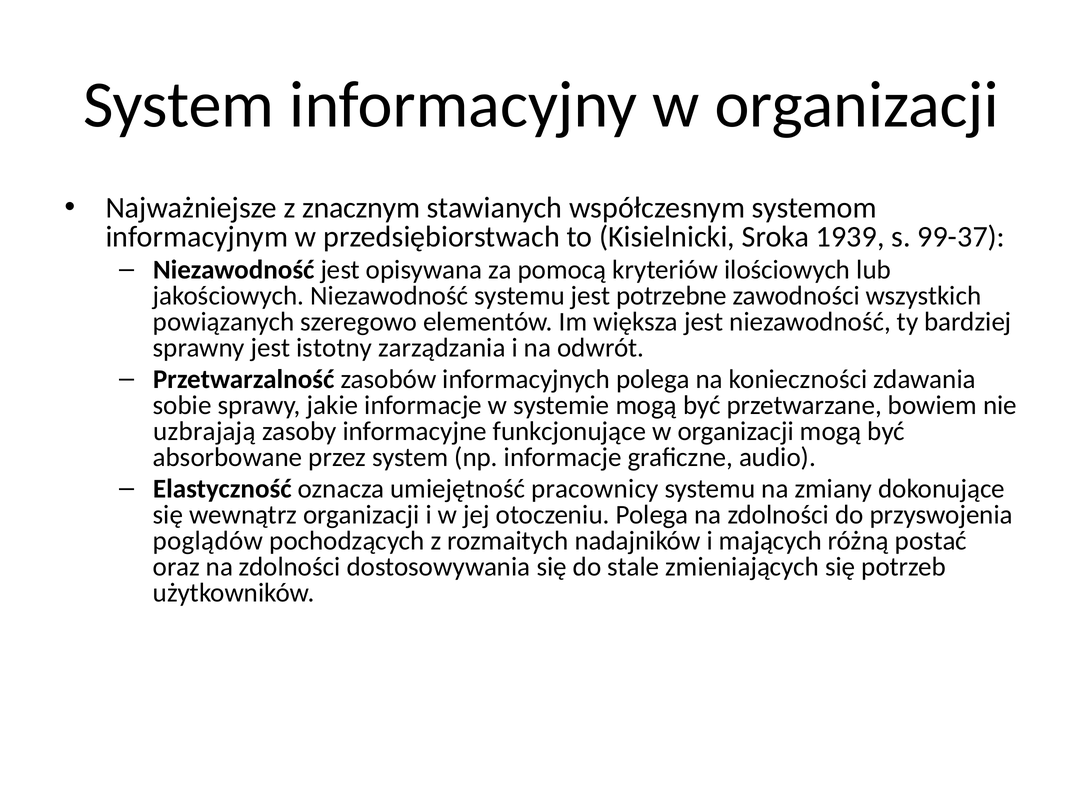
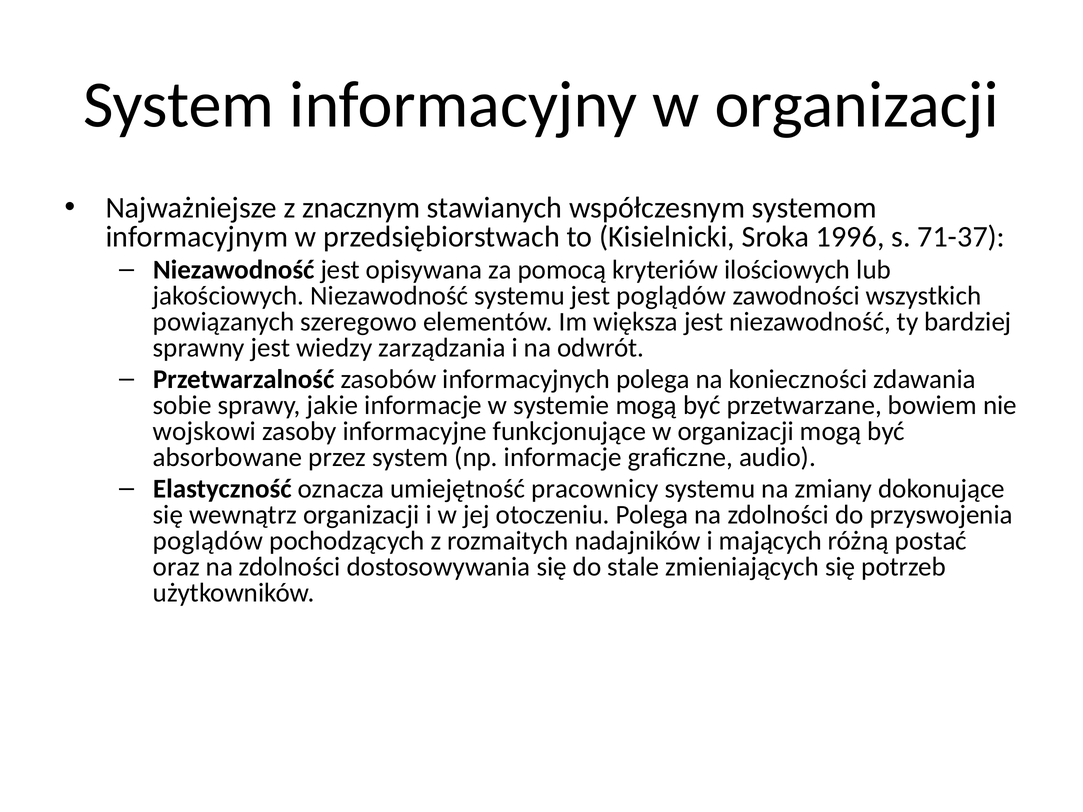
1939: 1939 -> 1996
99-37: 99-37 -> 71-37
jest potrzebne: potrzebne -> poglądów
istotny: istotny -> wiedzy
uzbrajają: uzbrajają -> wojskowi
